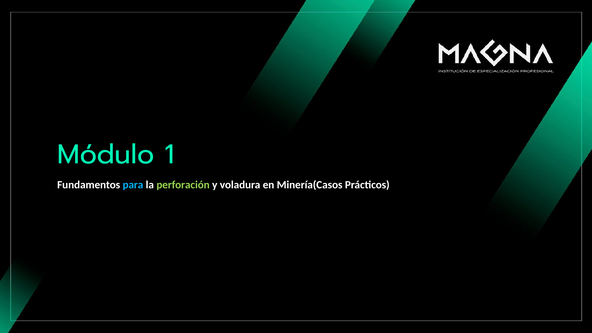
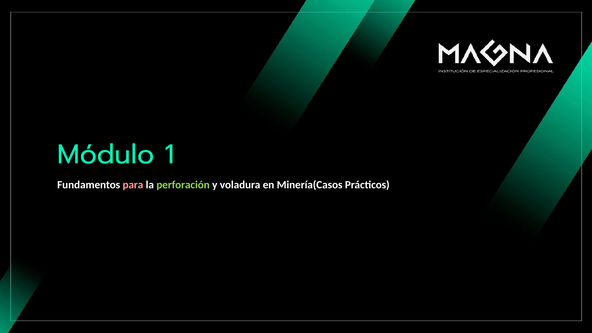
para colour: light blue -> pink
